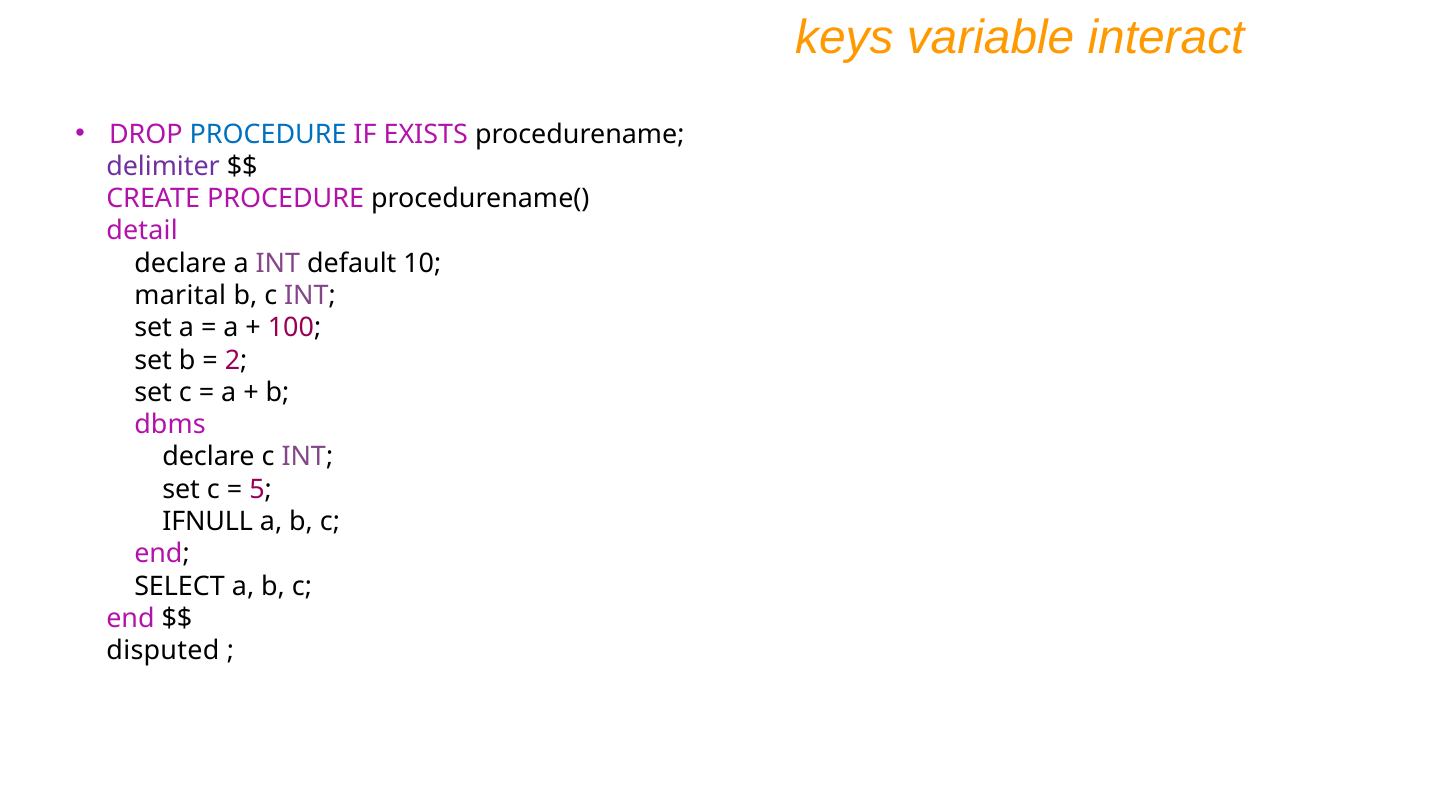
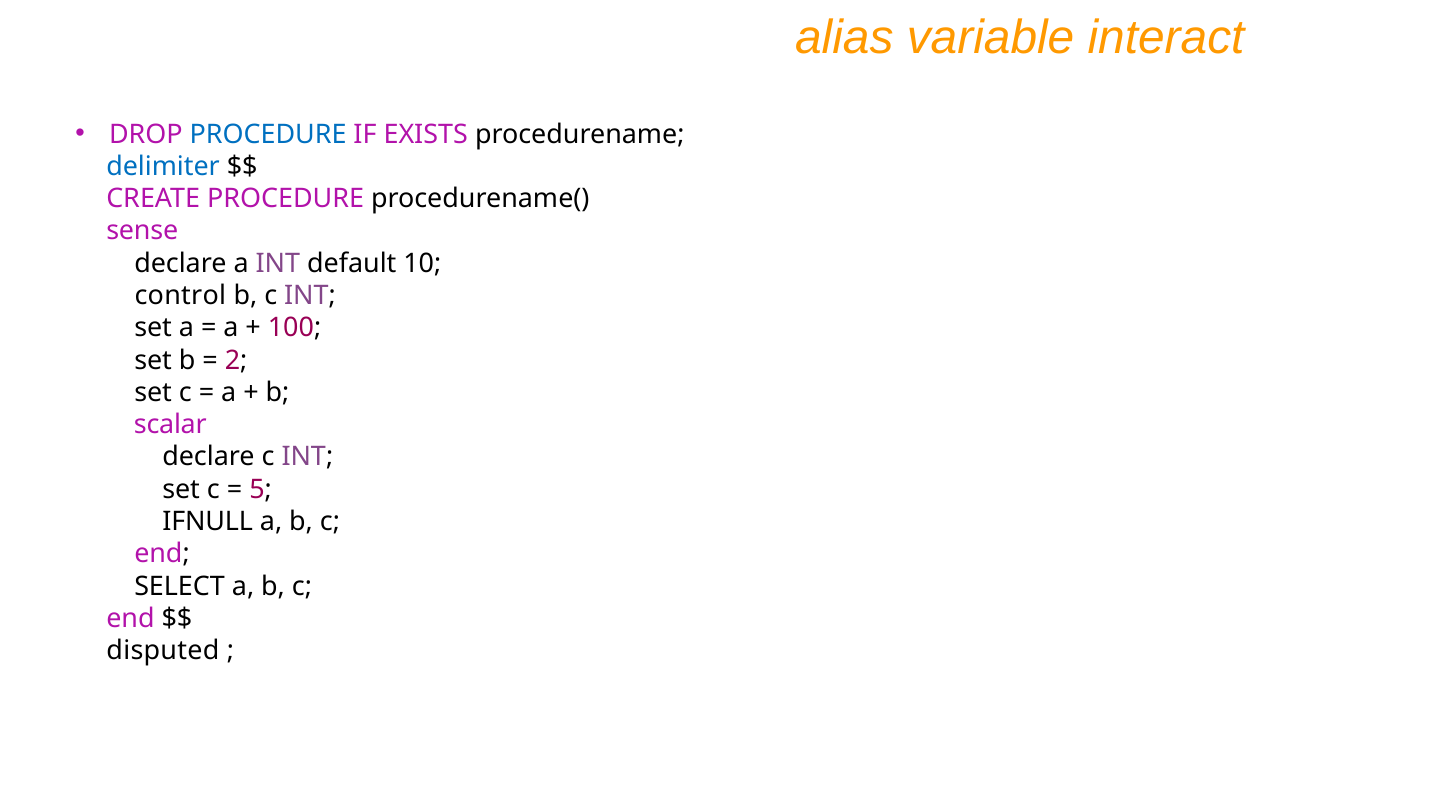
keys: keys -> alias
delimiter colour: purple -> blue
detail: detail -> sense
marital: marital -> control
dbms: dbms -> scalar
